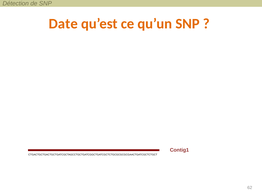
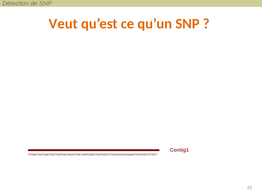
Date: Date -> Veut
